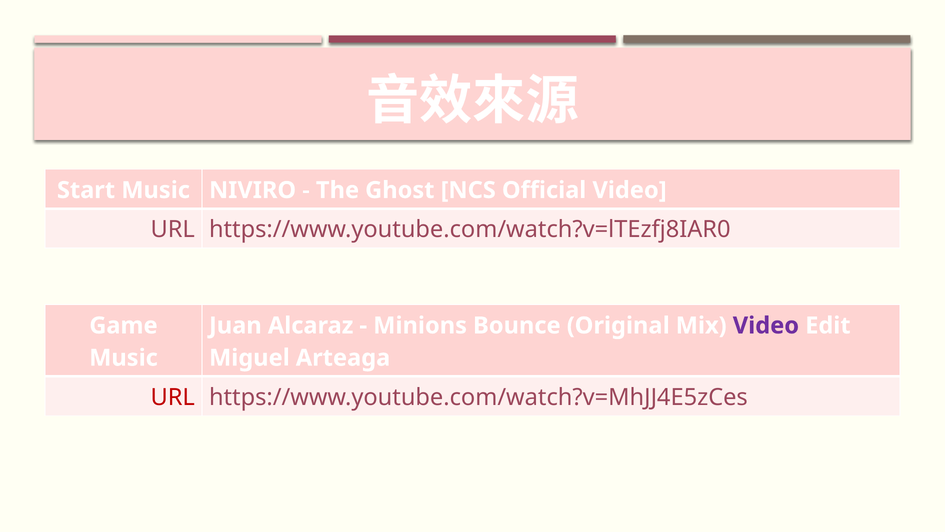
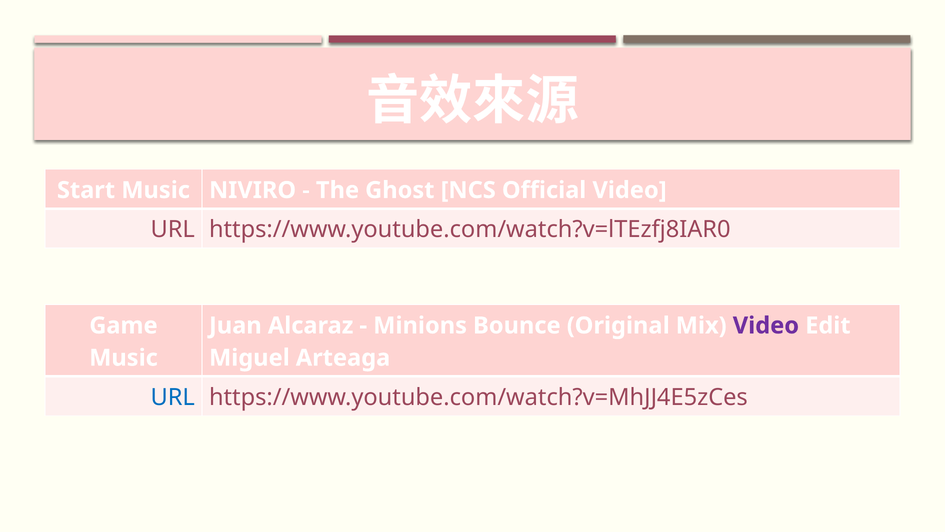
URL at (173, 397) colour: red -> blue
